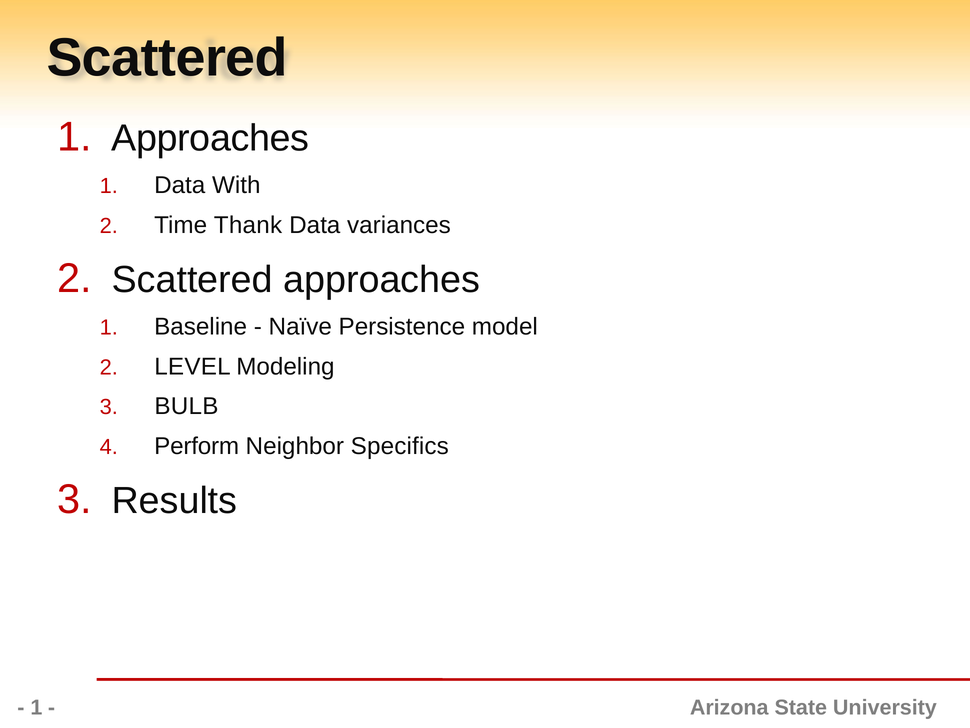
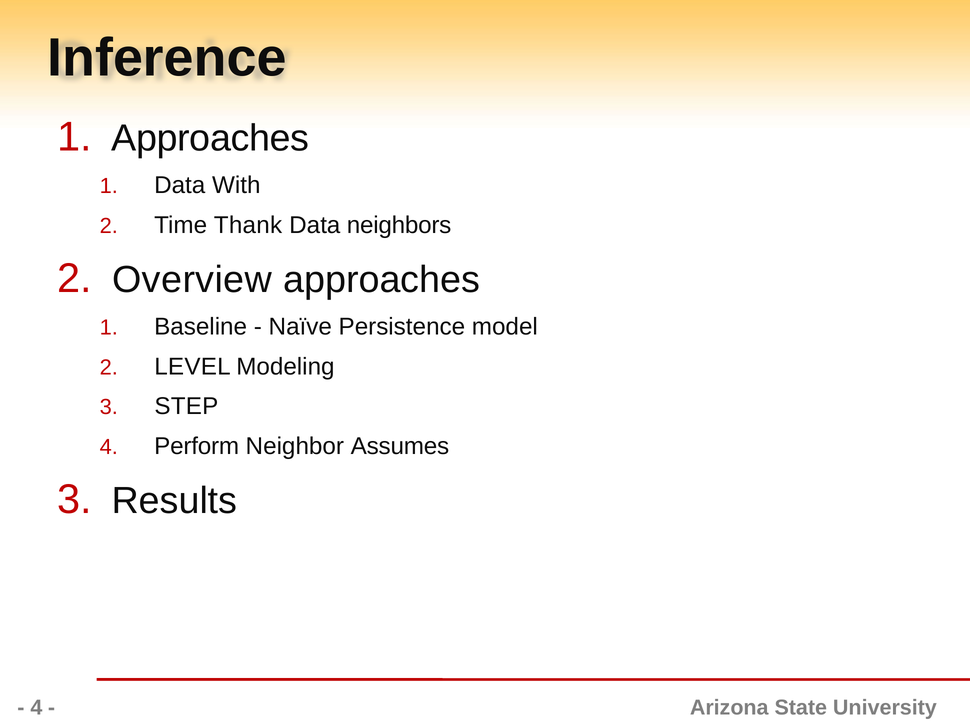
Scattered at (167, 58): Scattered -> Inference
variances: variances -> neighbors
2 Scattered: Scattered -> Overview
BULB: BULB -> STEP
Specifics: Specifics -> Assumes
1 at (36, 707): 1 -> 4
